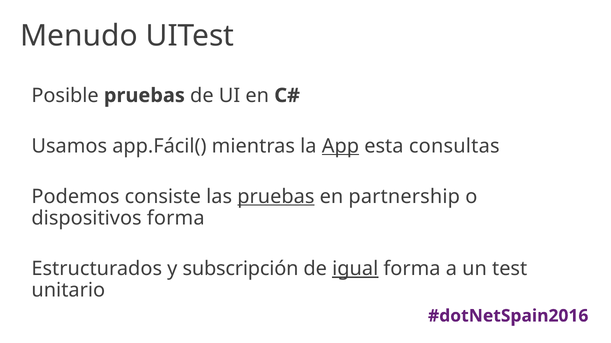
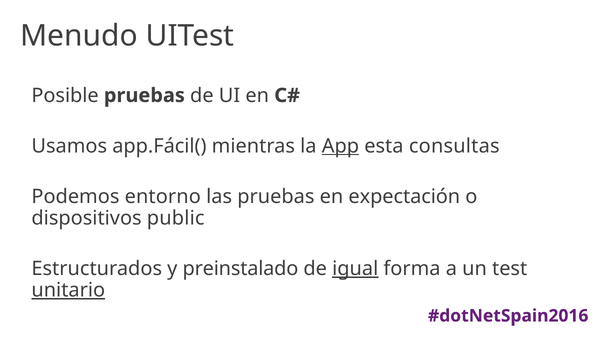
consiste: consiste -> entorno
pruebas at (276, 197) underline: present -> none
partnership: partnership -> expectación
dispositivos forma: forma -> public
subscripción: subscripción -> preinstalado
unitario underline: none -> present
